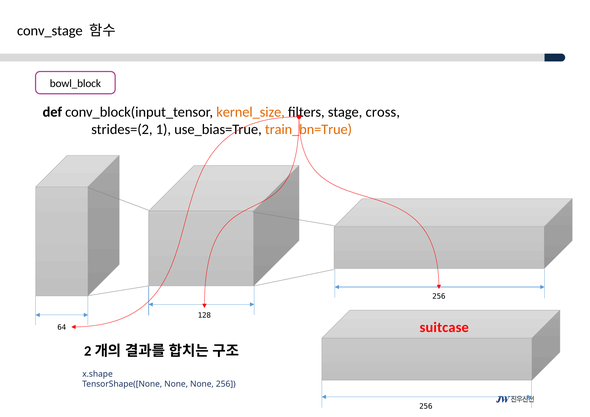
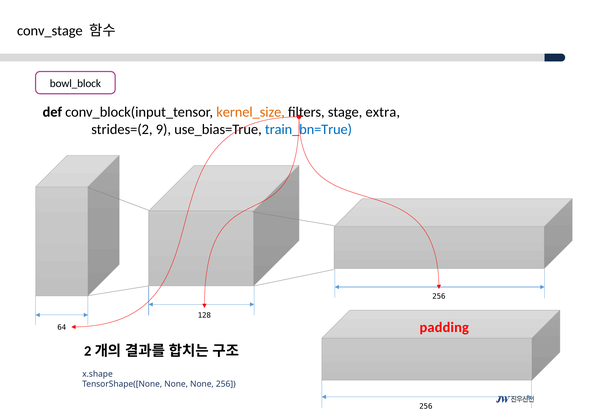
cross: cross -> extra
1: 1 -> 9
train_bn=True colour: orange -> blue
suitcase: suitcase -> padding
